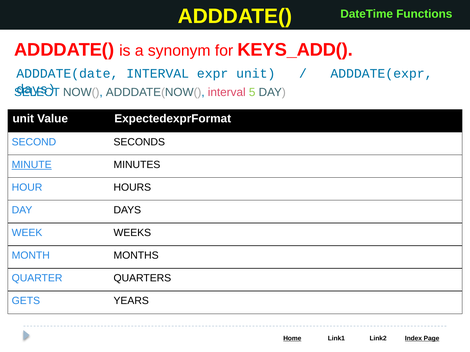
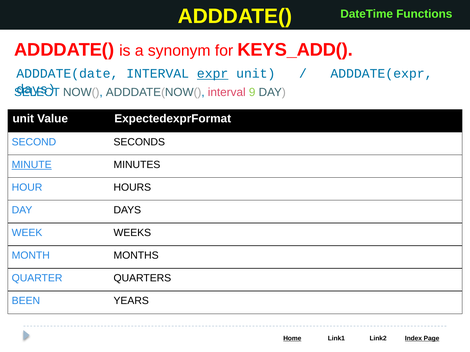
expr underline: none -> present
5: 5 -> 9
GETS: GETS -> BEEN
